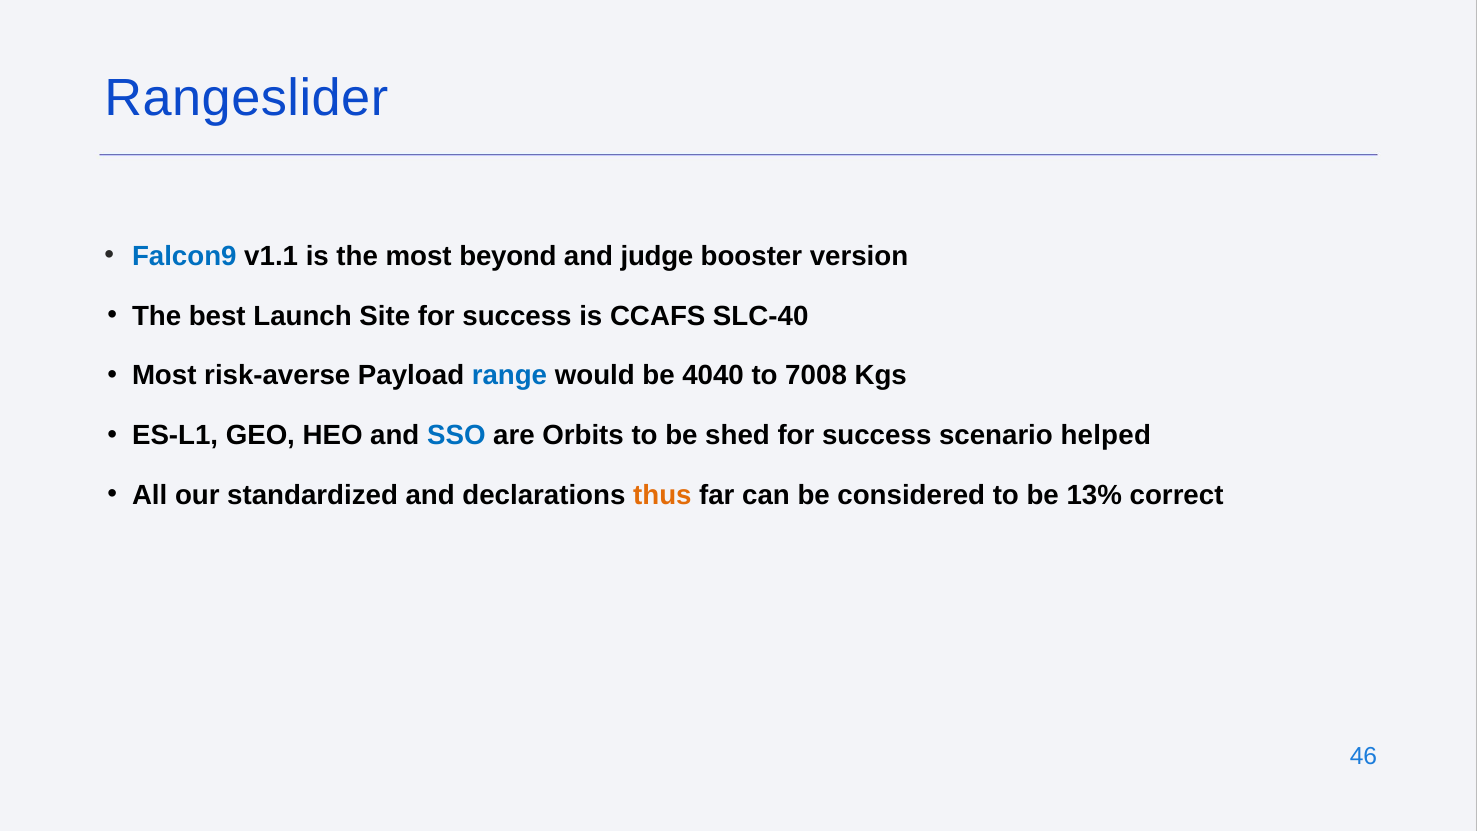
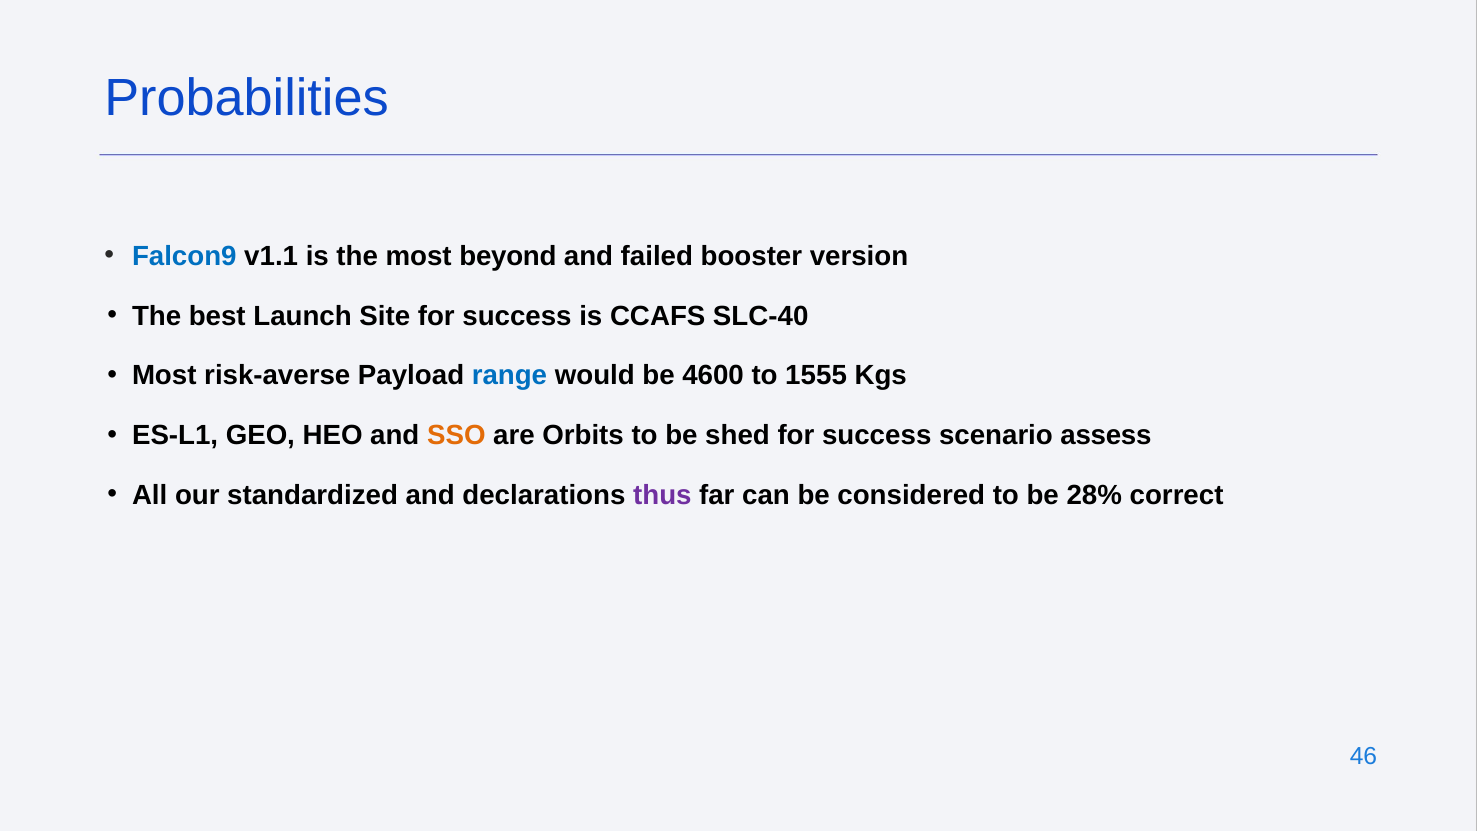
Rangeslider: Rangeslider -> Probabilities
judge: judge -> failed
4040: 4040 -> 4600
7008: 7008 -> 1555
SSO colour: blue -> orange
helped: helped -> assess
thus colour: orange -> purple
13%: 13% -> 28%
